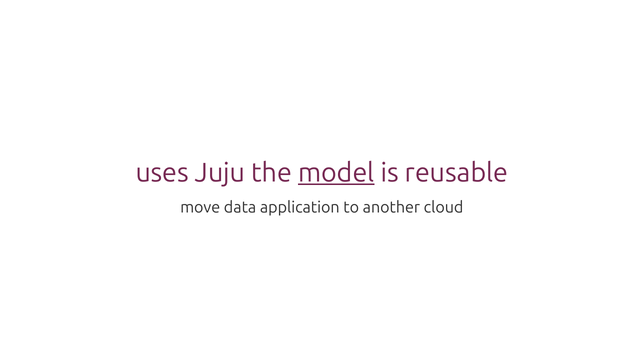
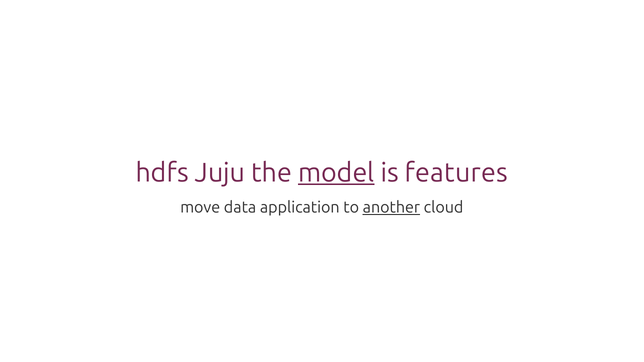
uses: uses -> hdfs
reusable: reusable -> features
another underline: none -> present
